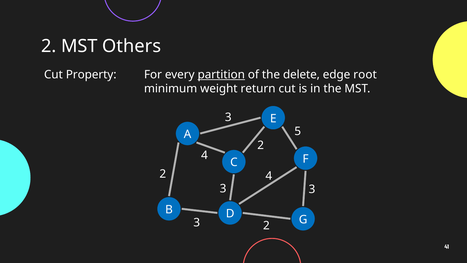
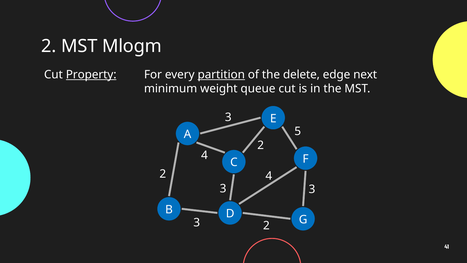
Others: Others -> Mlogm
Property underline: none -> present
root: root -> next
return: return -> queue
